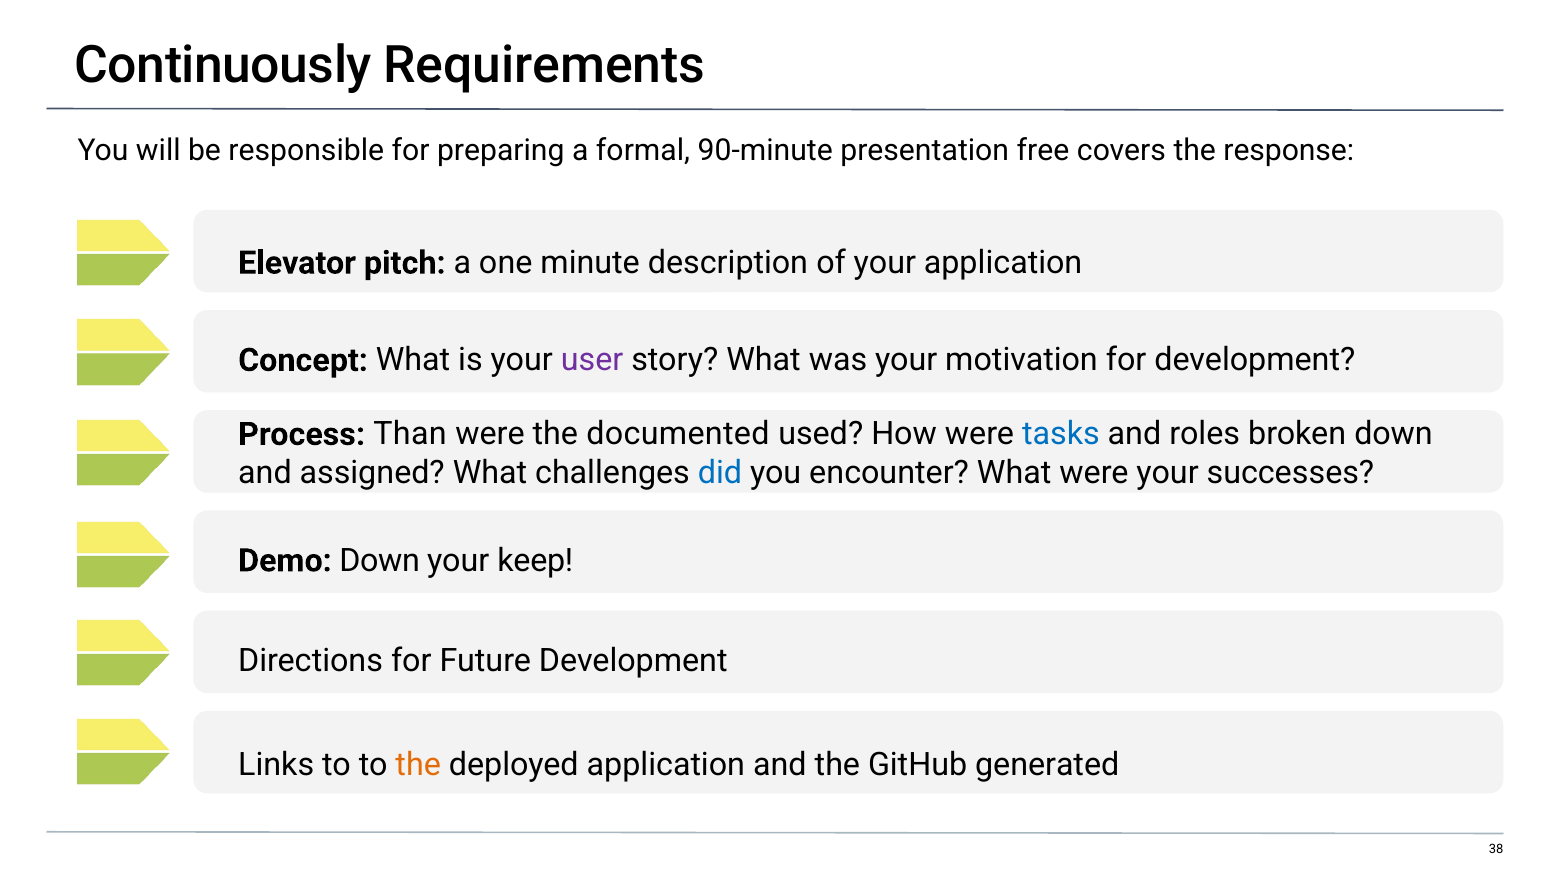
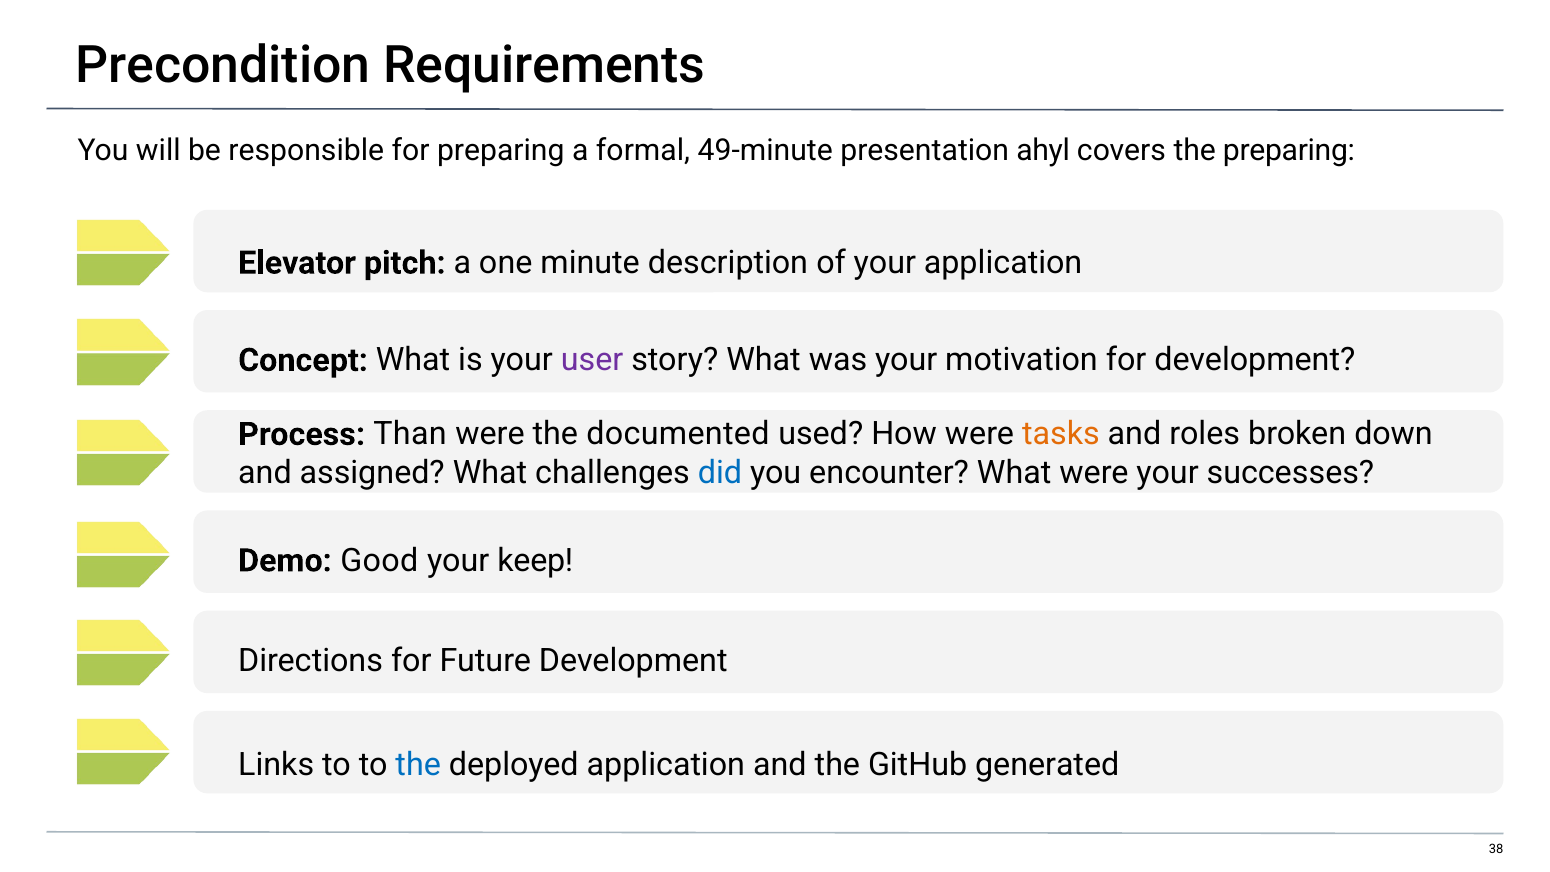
Continuously: Continuously -> Precondition
90-minute: 90-minute -> 49-minute
free: free -> ahyl
the response: response -> preparing
tasks colour: blue -> orange
Demo Down: Down -> Good
the at (418, 765) colour: orange -> blue
